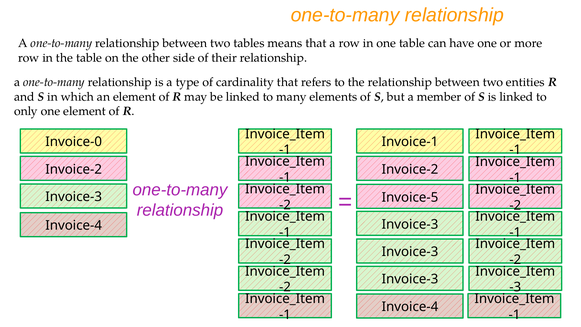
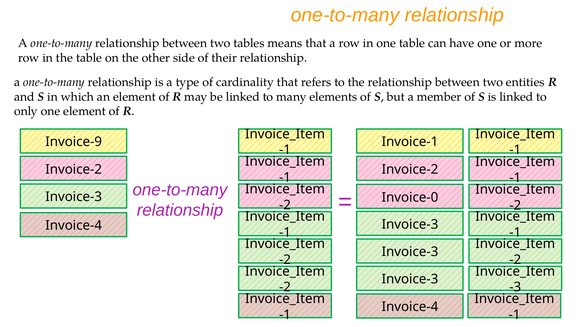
Invoice-0: Invoice-0 -> Invoice-9
Invoice-5: Invoice-5 -> Invoice-0
